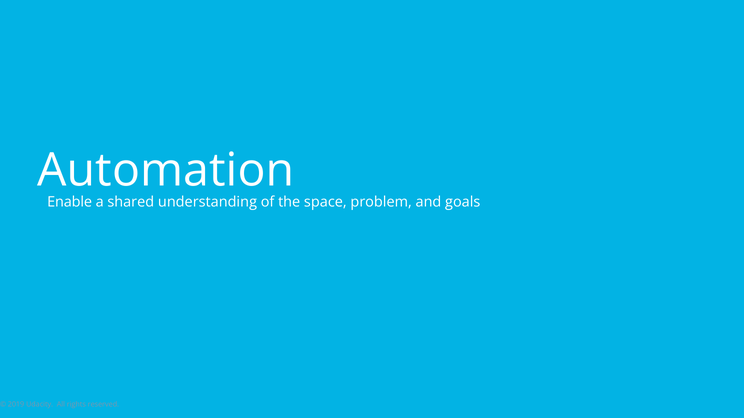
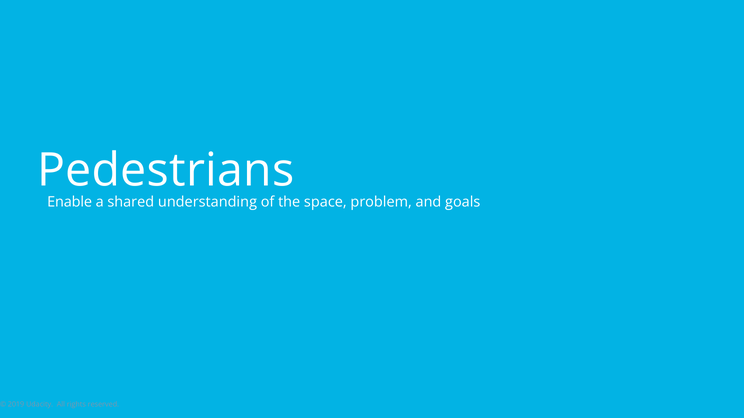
Automation: Automation -> Pedestrians
